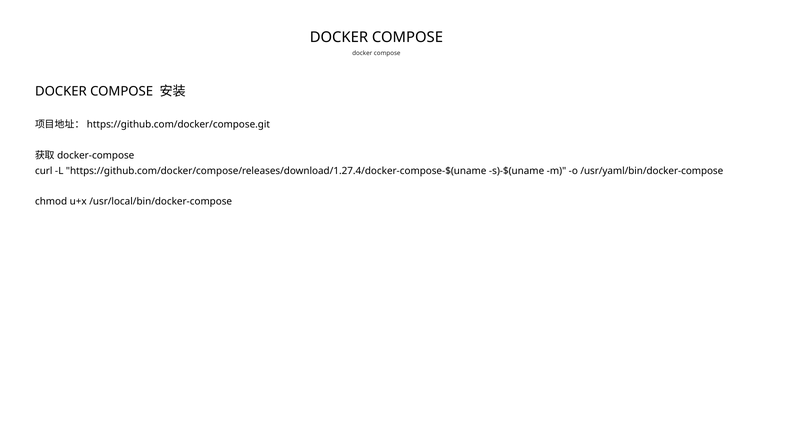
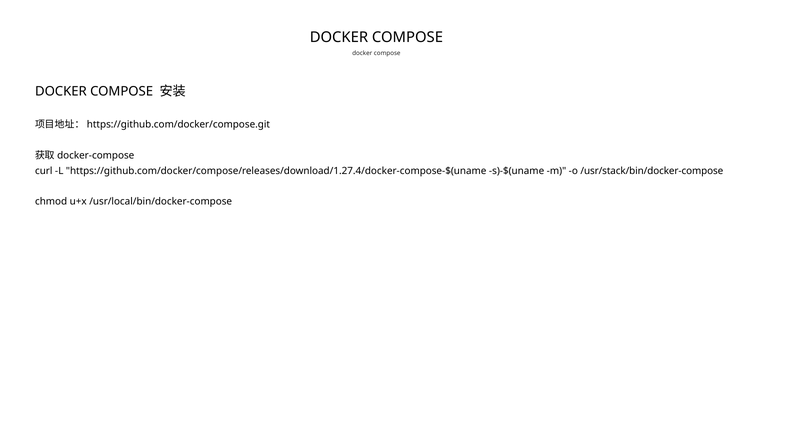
/usr/yaml/bin/docker-compose: /usr/yaml/bin/docker-compose -> /usr/stack/bin/docker-compose
